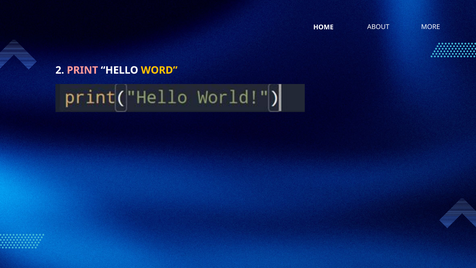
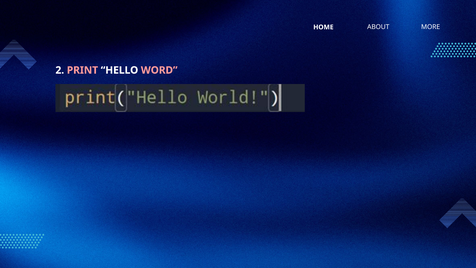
WORD colour: yellow -> pink
